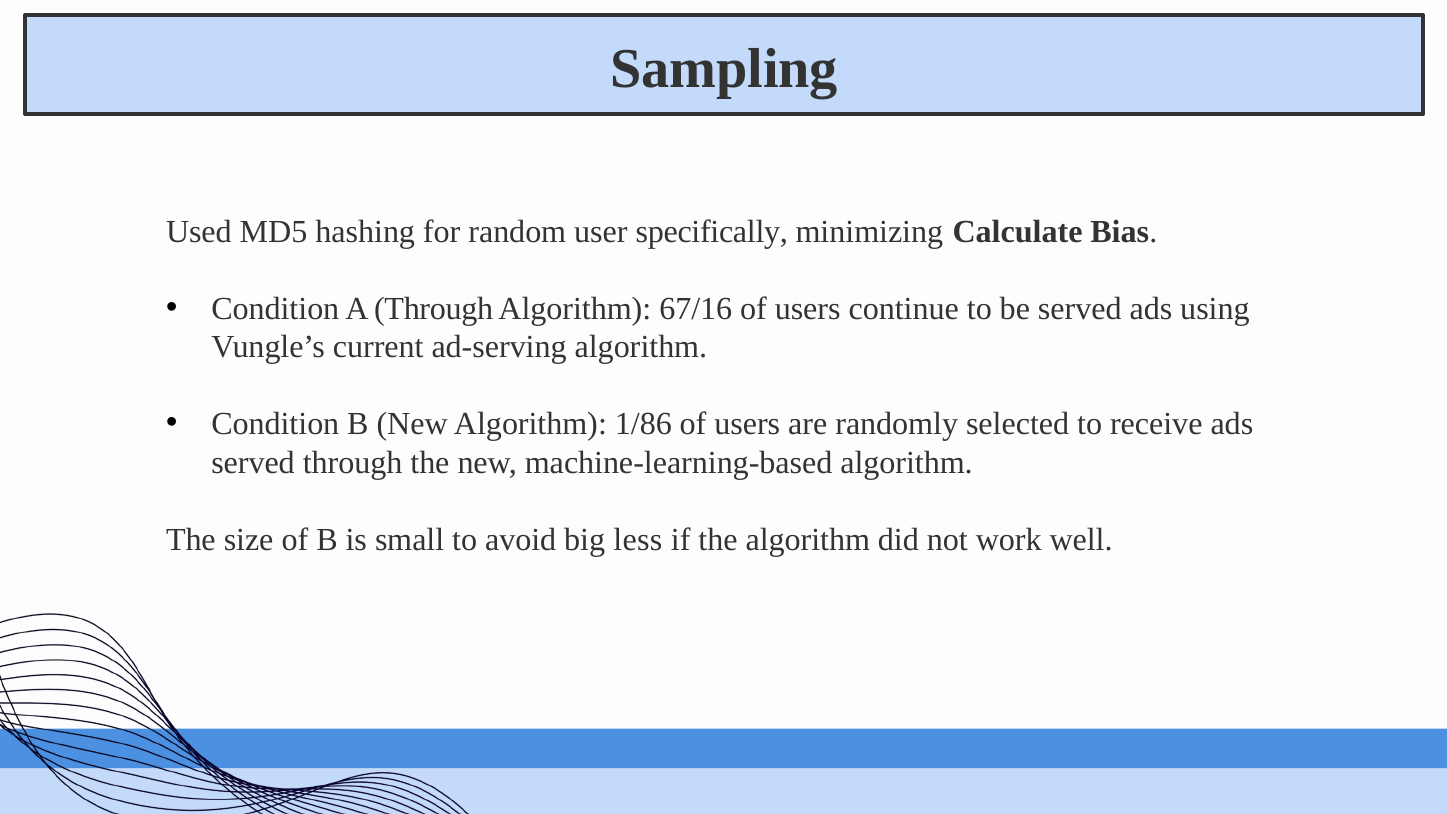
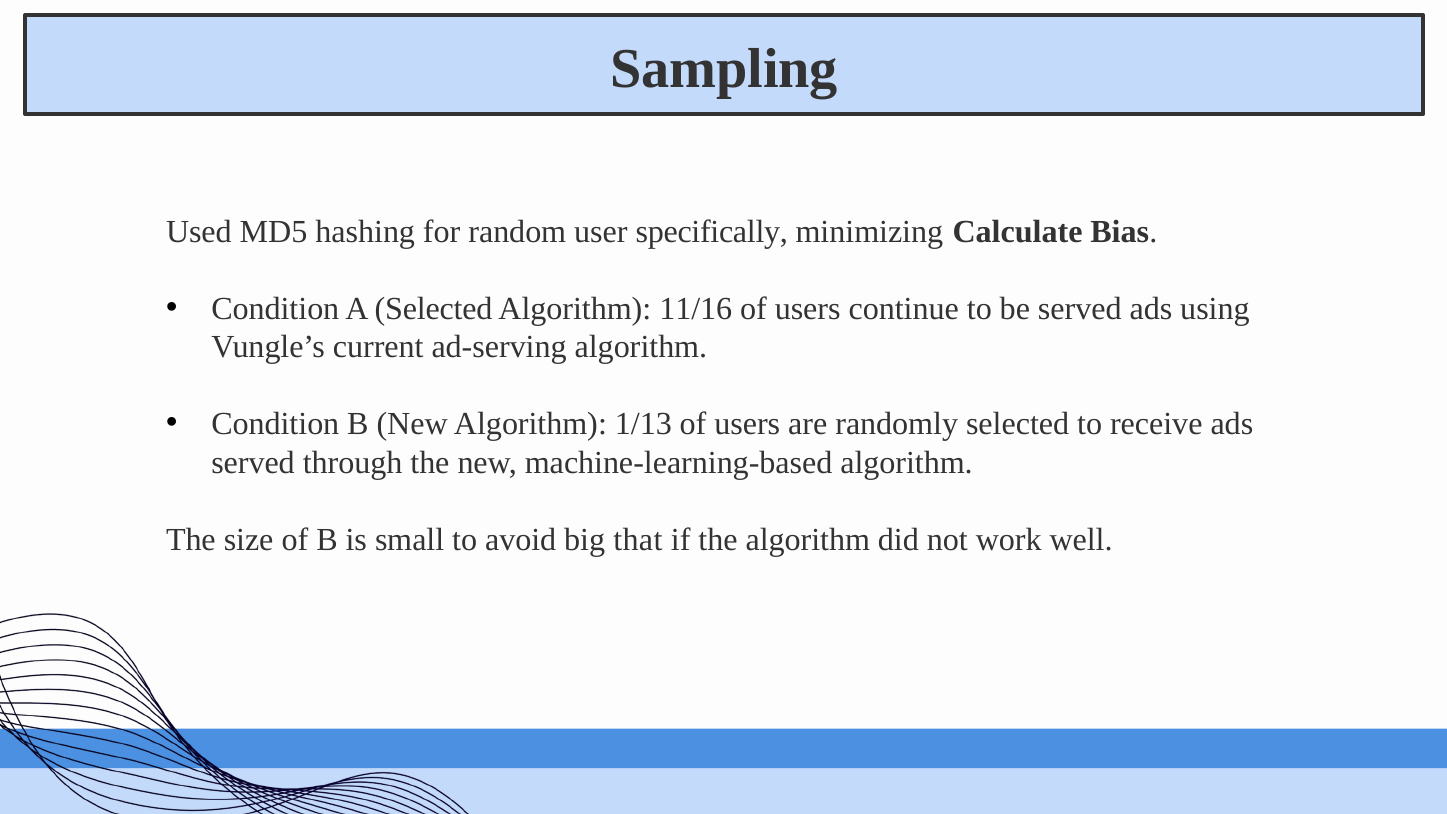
A Through: Through -> Selected
67/16: 67/16 -> 11/16
1/86: 1/86 -> 1/13
less: less -> that
